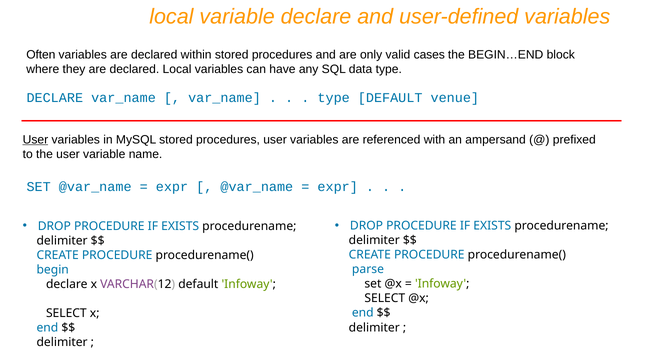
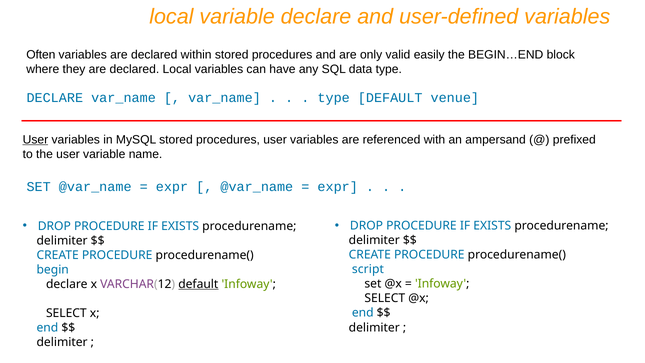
cases: cases -> easily
parse: parse -> script
default at (198, 284) underline: none -> present
